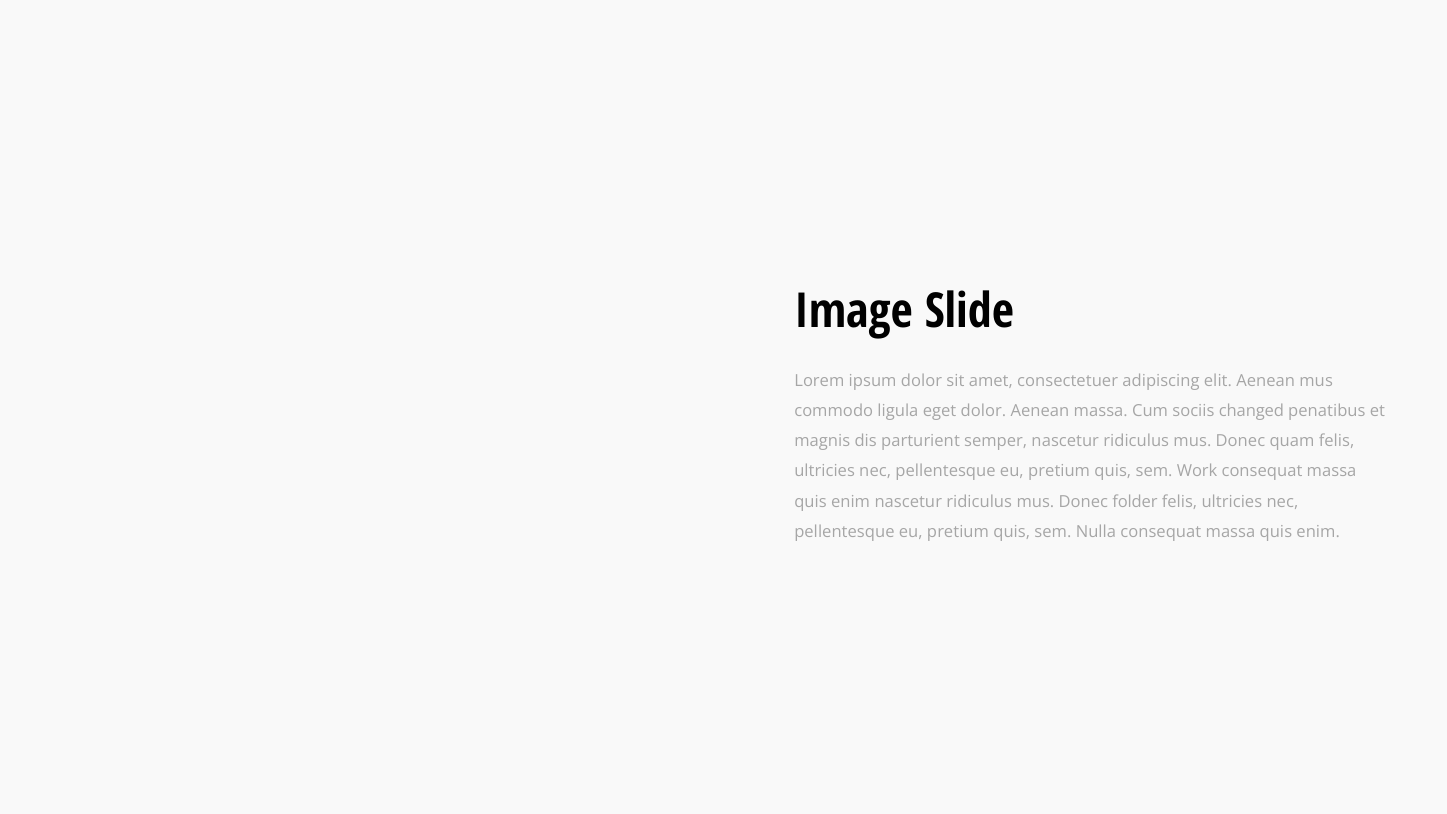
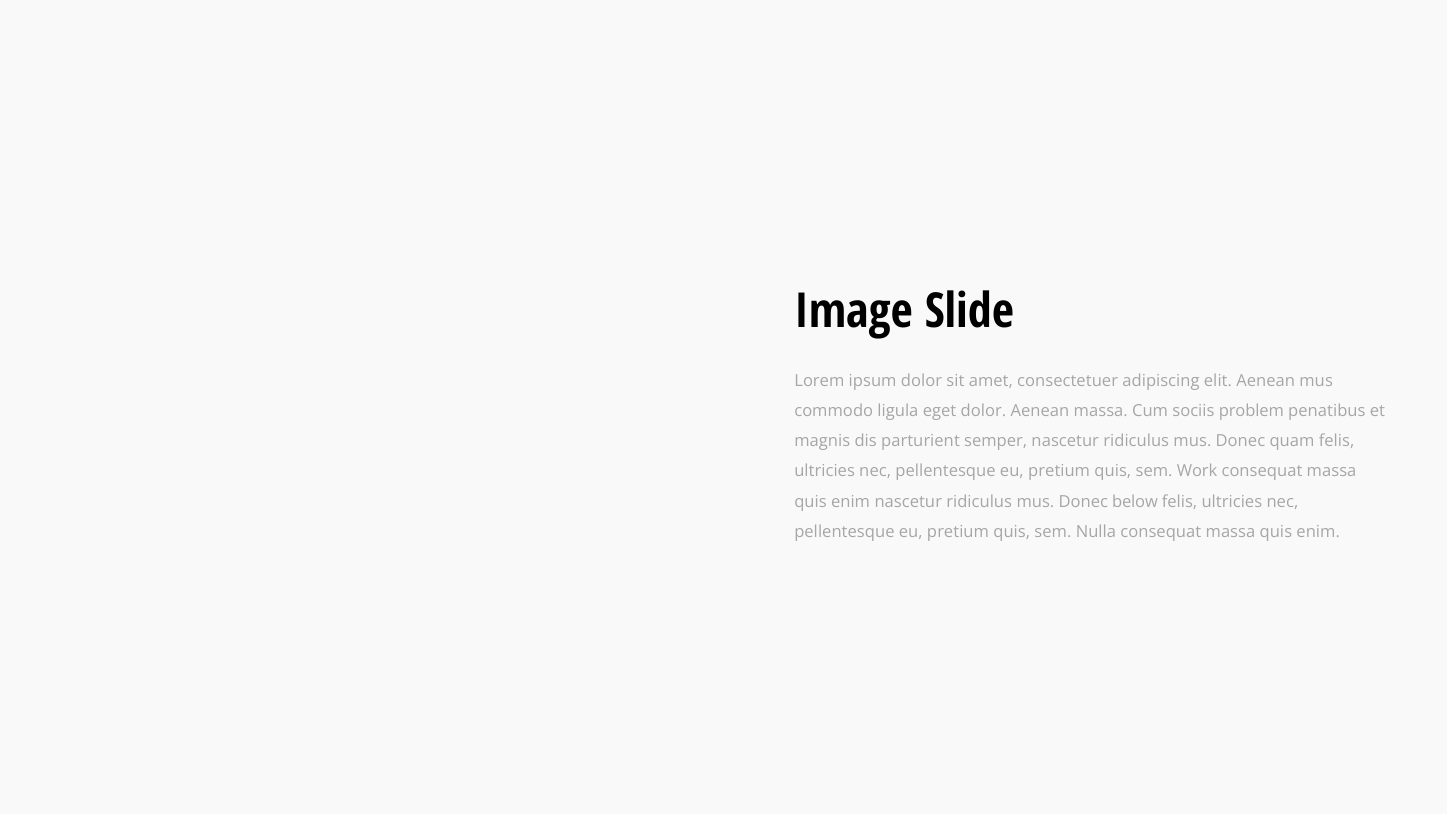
changed: changed -> problem
folder: folder -> below
